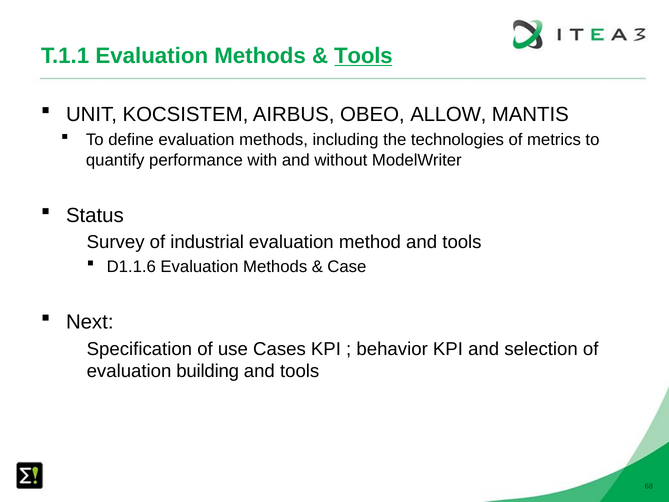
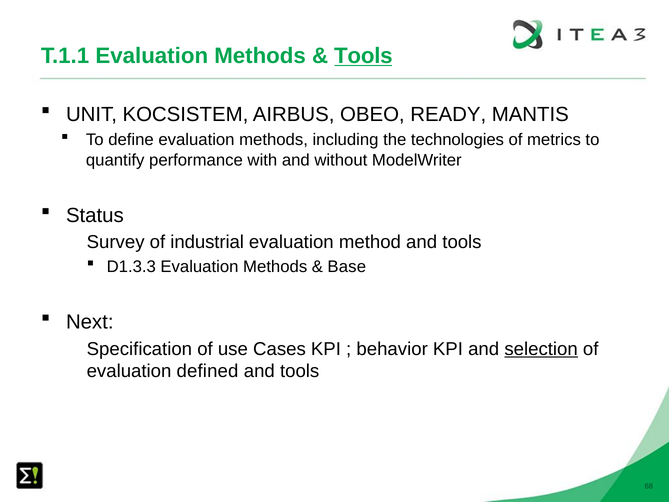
ALLOW: ALLOW -> READY
D1.1.6: D1.1.6 -> D1.3.3
Case: Case -> Base
selection underline: none -> present
building: building -> defined
